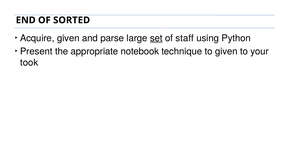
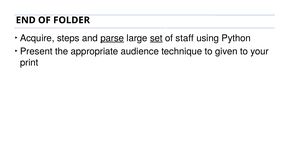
SORTED: SORTED -> FOLDER
Acquire given: given -> steps
parse underline: none -> present
notebook: notebook -> audience
took: took -> print
